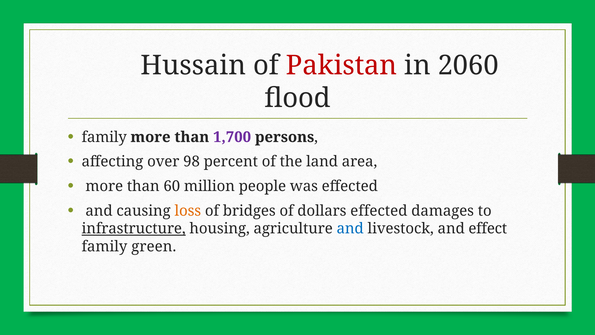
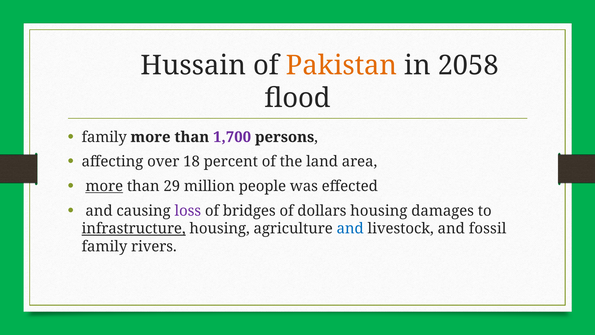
Pakistan colour: red -> orange
2060: 2060 -> 2058
98: 98 -> 18
more at (104, 186) underline: none -> present
60: 60 -> 29
loss colour: orange -> purple
dollars effected: effected -> housing
effect: effect -> fossil
green: green -> rivers
